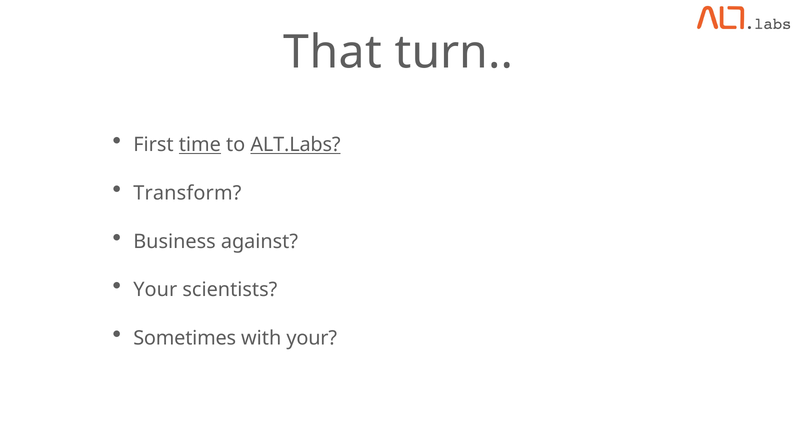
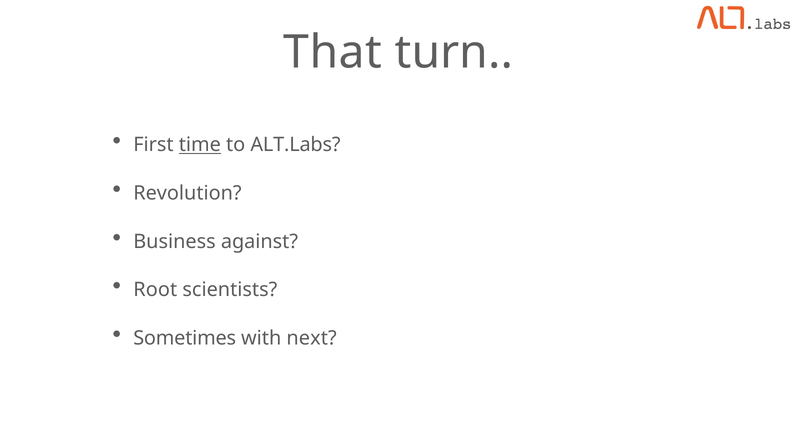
ALT.Labs underline: present -> none
Transform: Transform -> Revolution
Your at (155, 290): Your -> Root
with your: your -> next
